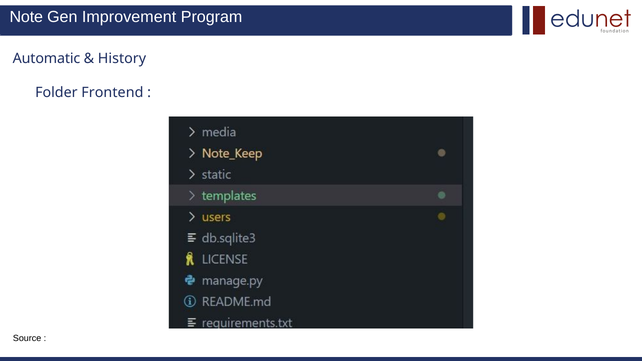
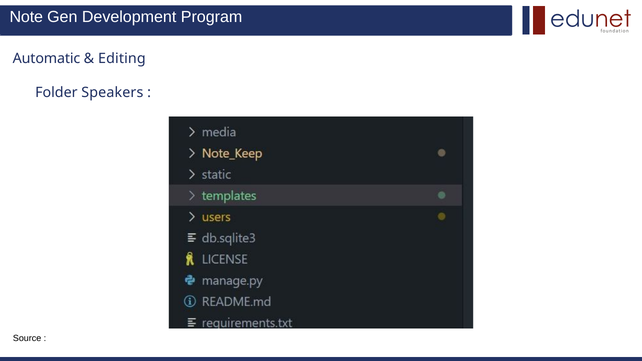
Improvement: Improvement -> Development
History: History -> Editing
Frontend: Frontend -> Speakers
